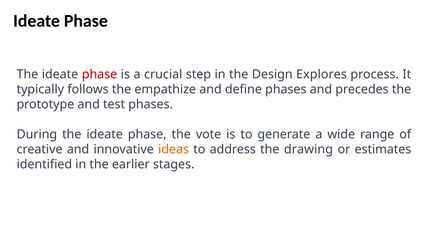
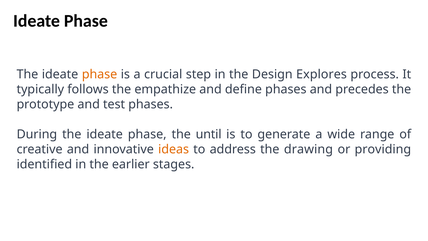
phase at (100, 74) colour: red -> orange
vote: vote -> until
estimates: estimates -> providing
